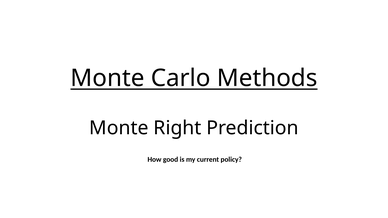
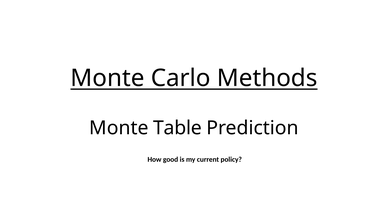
Right: Right -> Table
